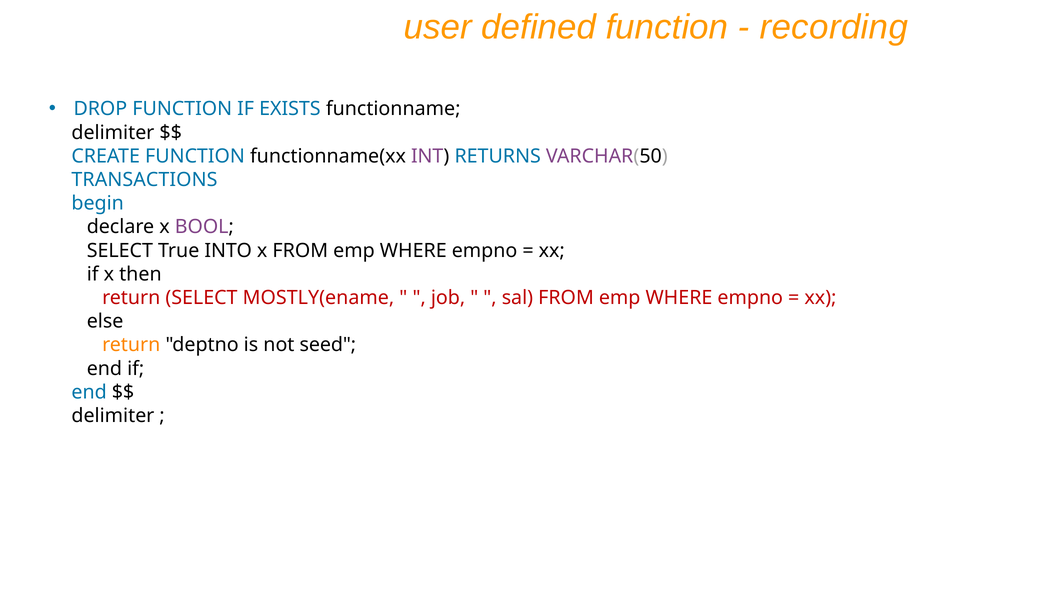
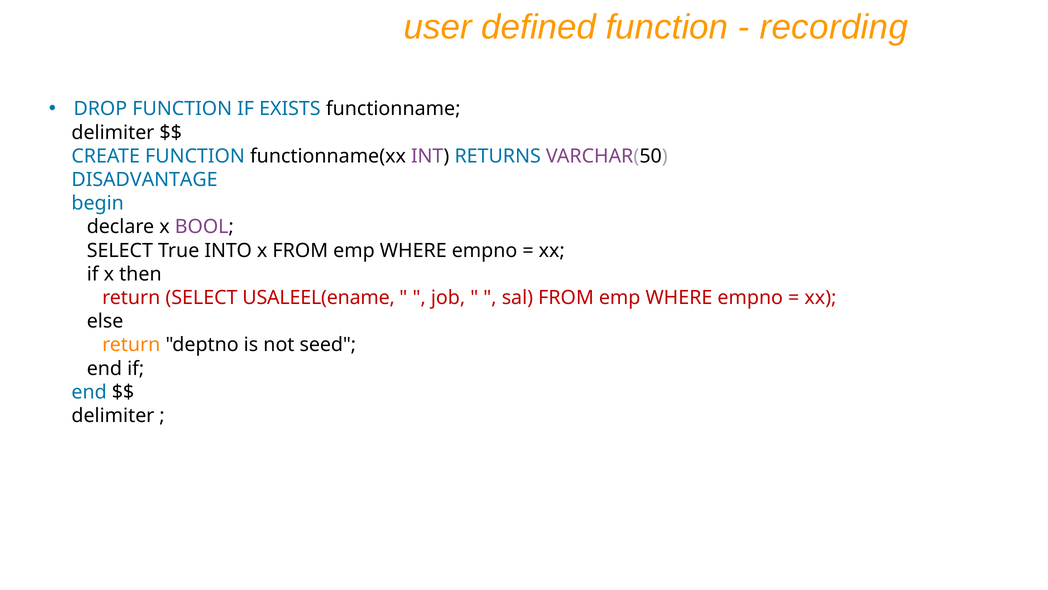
TRANSACTIONS: TRANSACTIONS -> DISADVANTAGE
MOSTLY(ename: MOSTLY(ename -> USALEEL(ename
